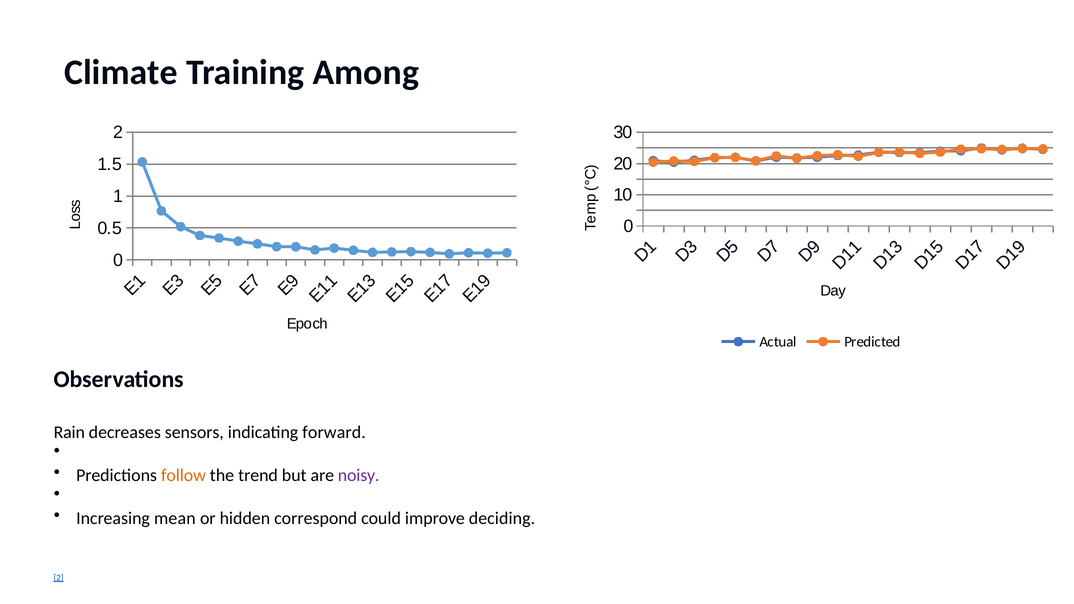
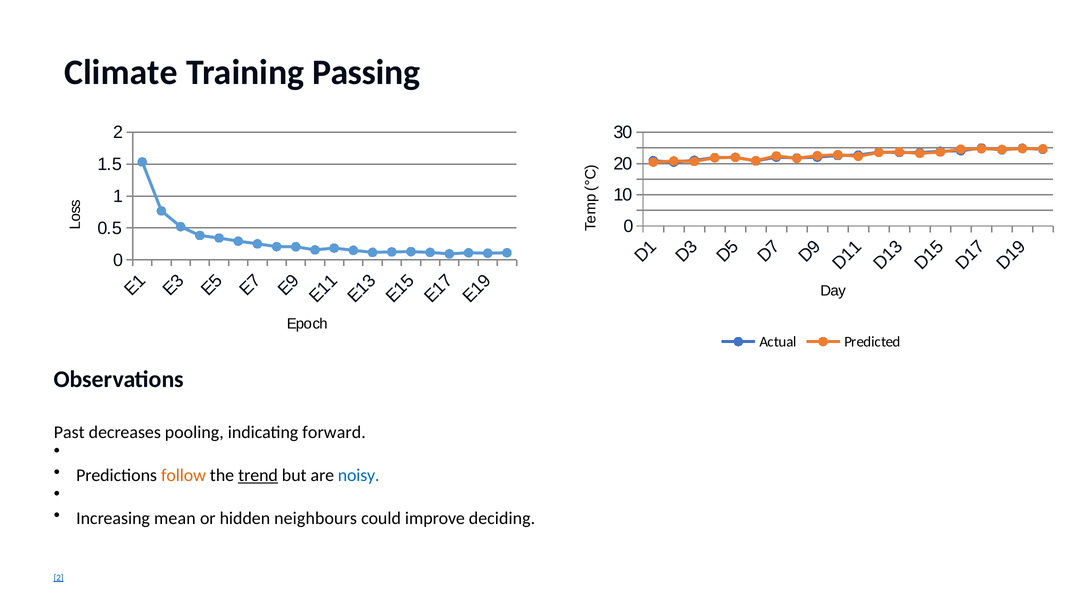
Among: Among -> Passing
Rain: Rain -> Past
sensors: sensors -> pooling
trend underline: none -> present
noisy colour: purple -> blue
correspond: correspond -> neighbours
